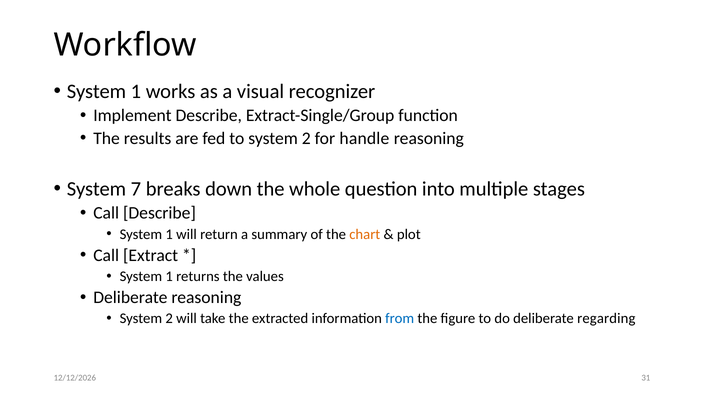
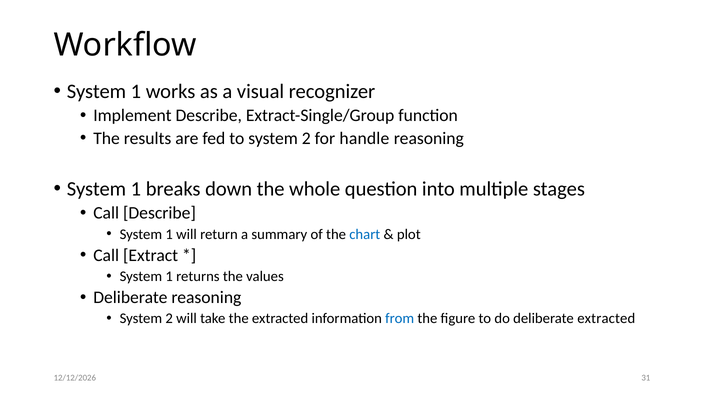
7 at (136, 189): 7 -> 1
chart colour: orange -> blue
deliberate regarding: regarding -> extracted
